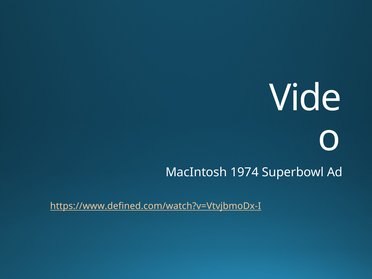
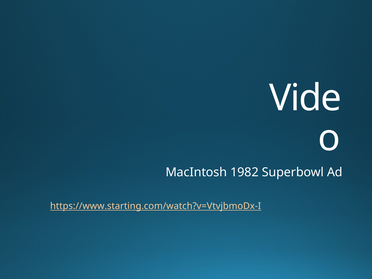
1974: 1974 -> 1982
https://www.defined.com/watch?v=VtvjbmoDx-I: https://www.defined.com/watch?v=VtvjbmoDx-I -> https://www.starting.com/watch?v=VtvjbmoDx-I
